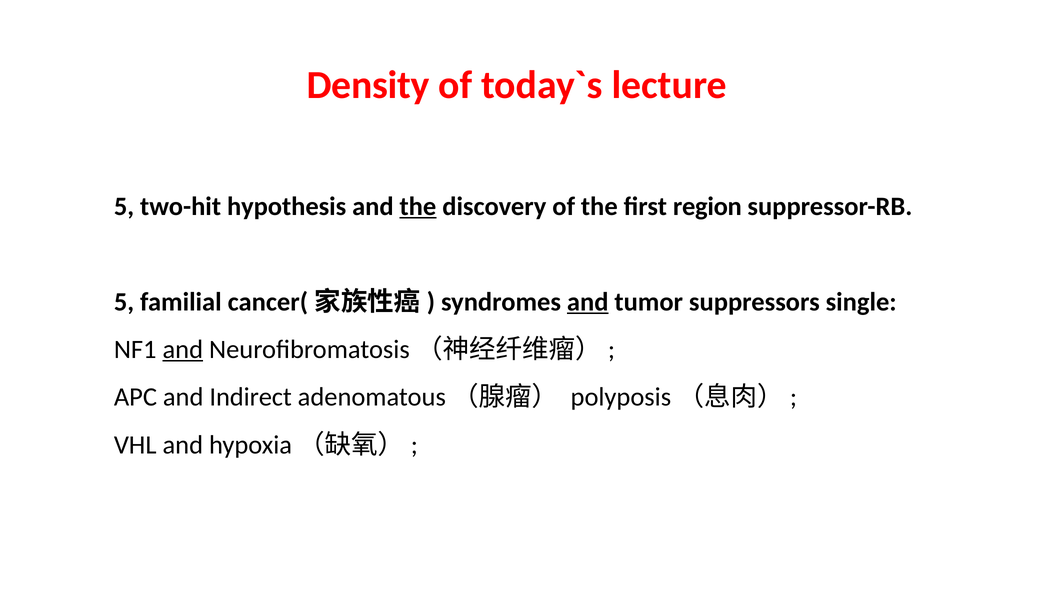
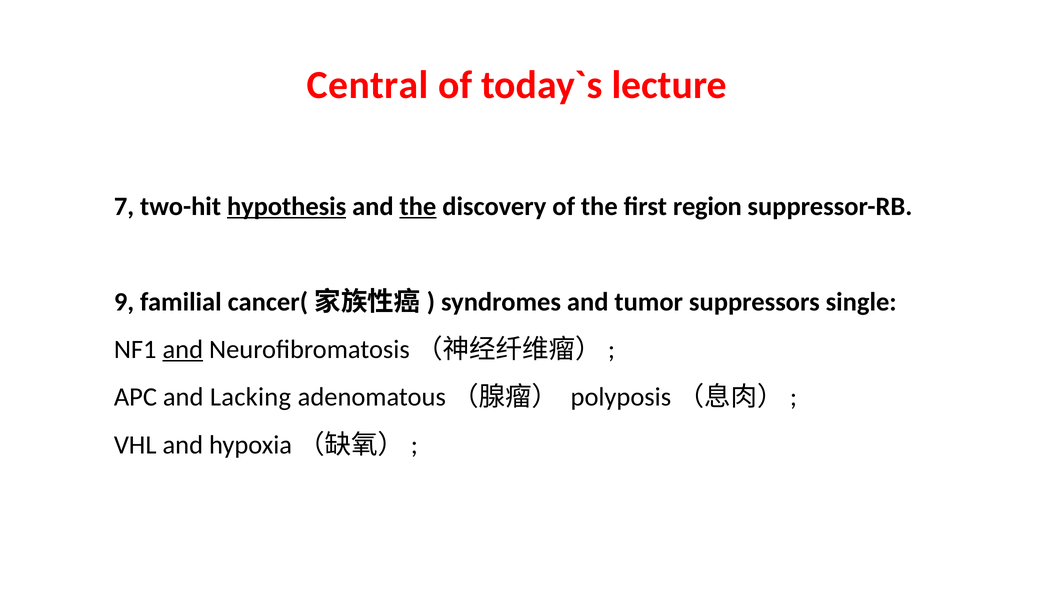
Density: Density -> Central
5 at (124, 206): 5 -> 7
hypothesis underline: none -> present
5 at (124, 302): 5 -> 9
and at (588, 302) underline: present -> none
Indirect: Indirect -> Lacking
